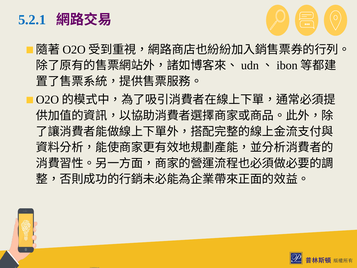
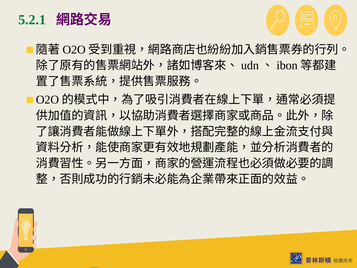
5.2.1 colour: blue -> green
